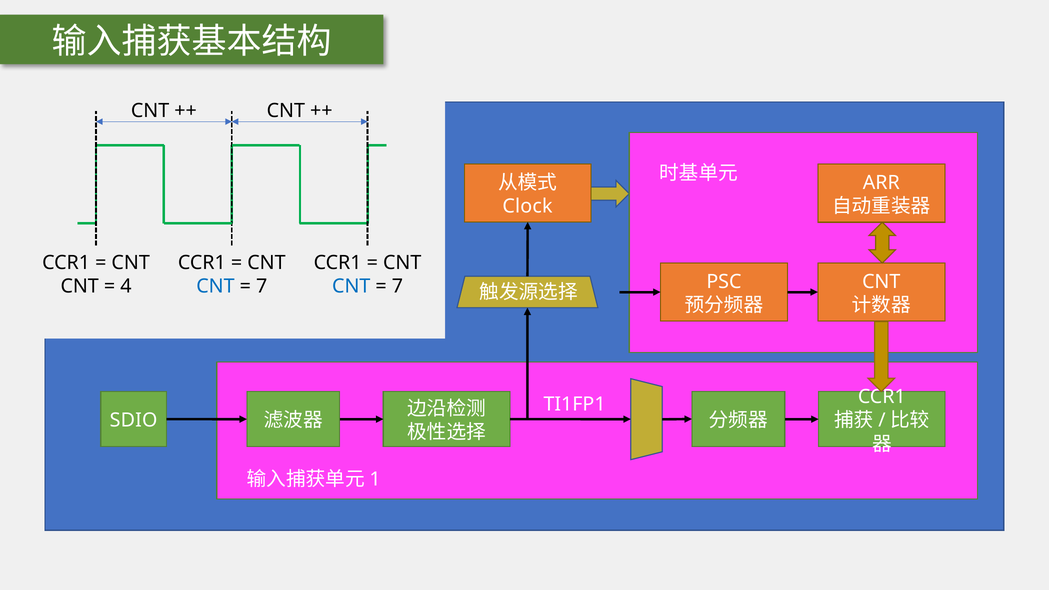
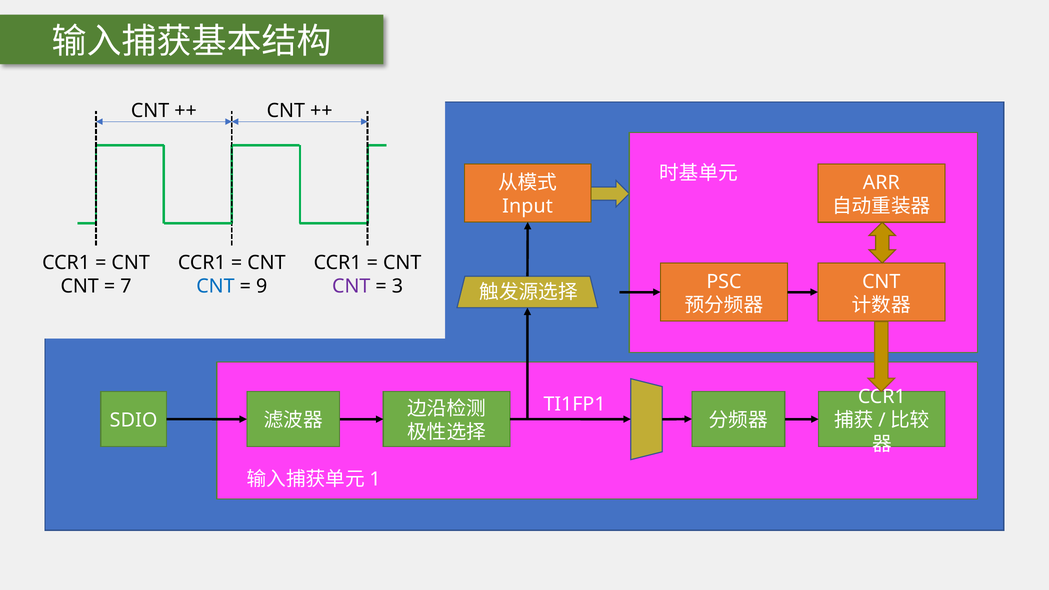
Clock: Clock -> Input
4: 4 -> 7
7 at (262, 286): 7 -> 9
CNT at (351, 286) colour: blue -> purple
7 at (397, 286): 7 -> 3
